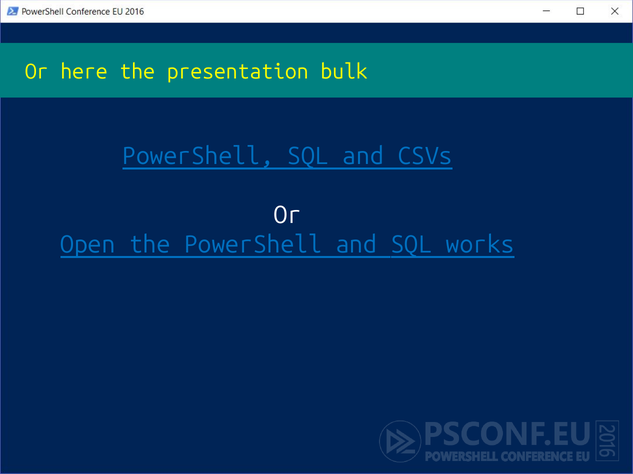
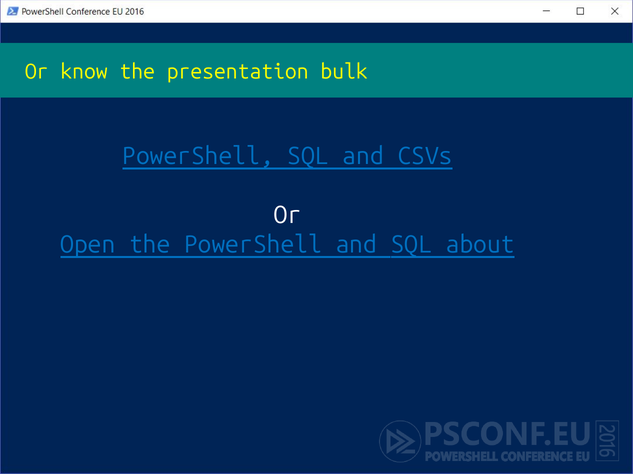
here: here -> know
works: works -> about
